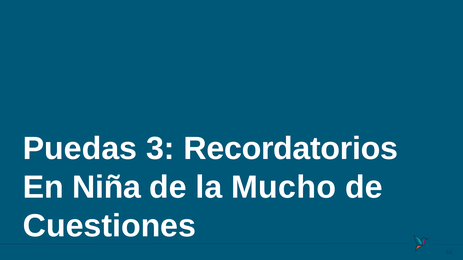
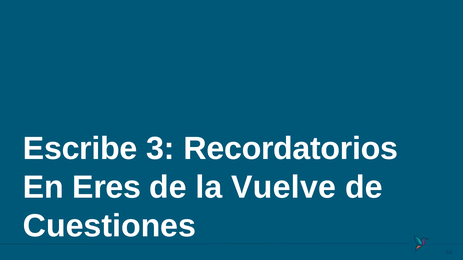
Puedas: Puedas -> Escribe
Niña: Niña -> Eres
Mucho: Mucho -> Vuelve
